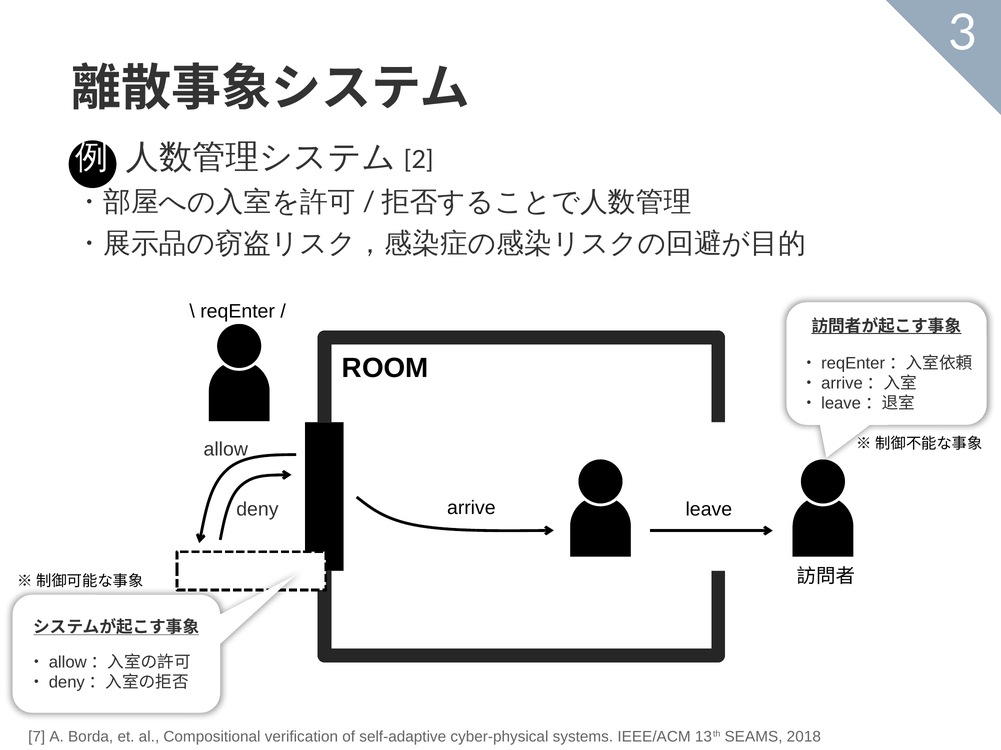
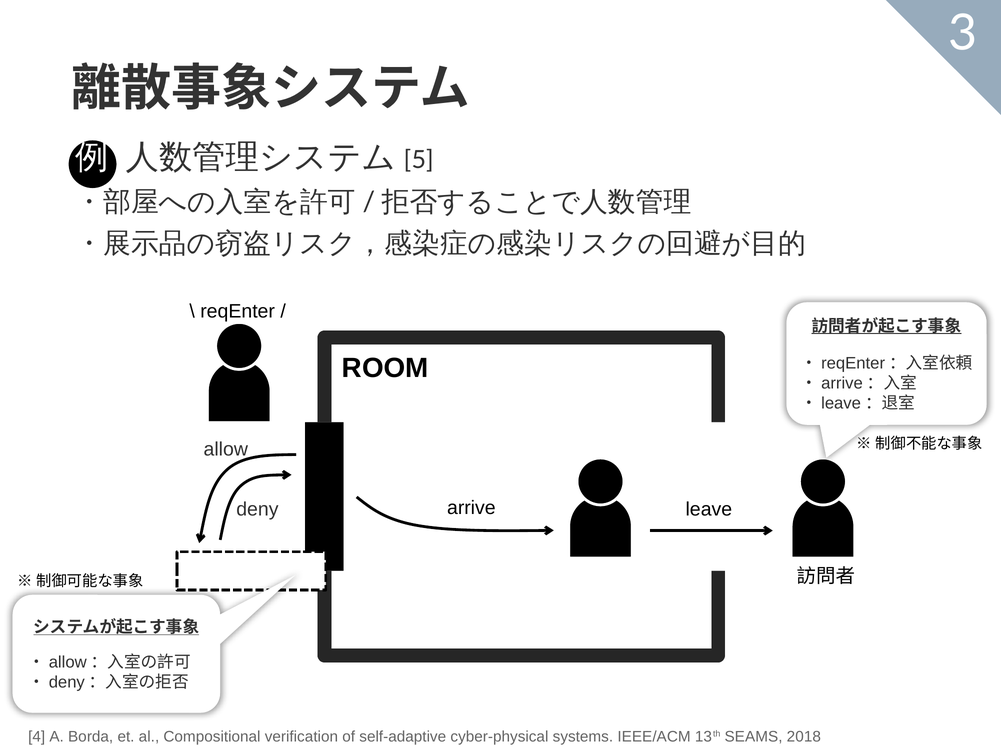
2: 2 -> 5
7: 7 -> 4
